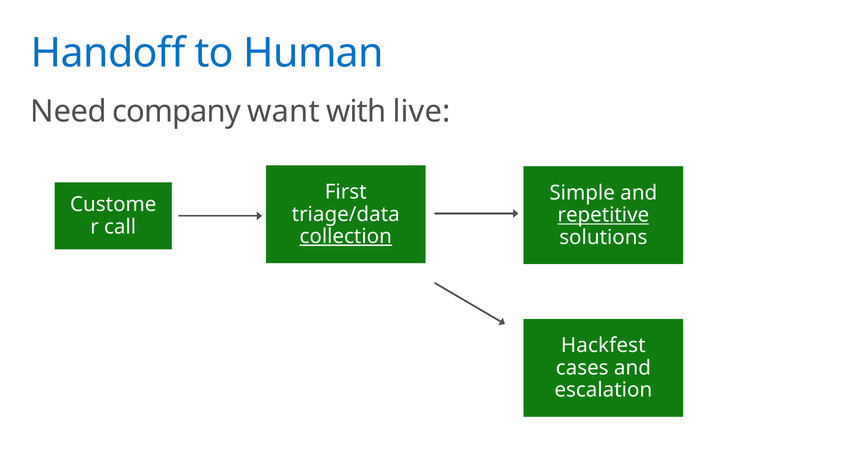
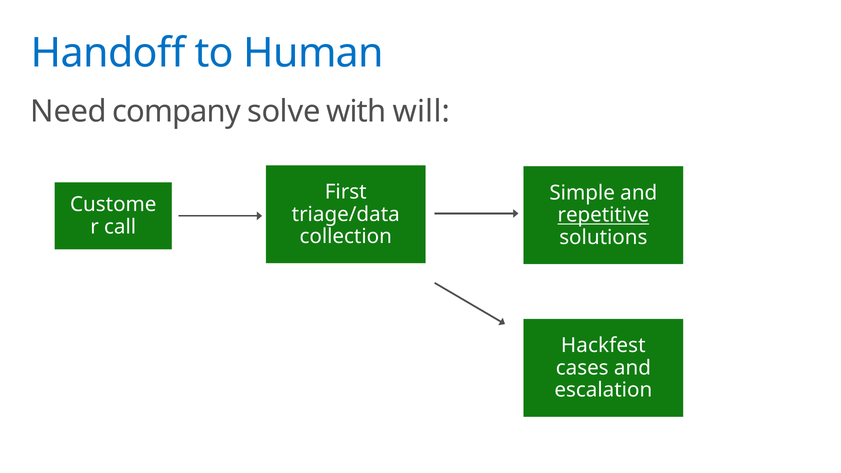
want: want -> solve
live: live -> will
collection underline: present -> none
